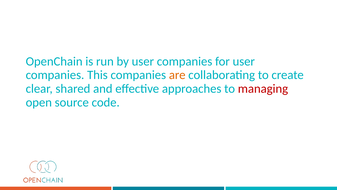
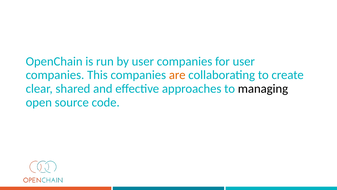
managing colour: red -> black
